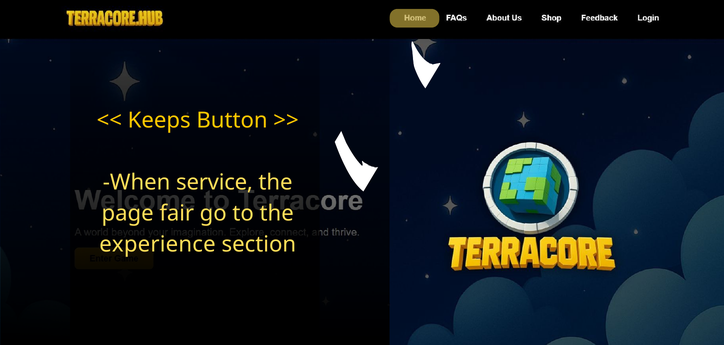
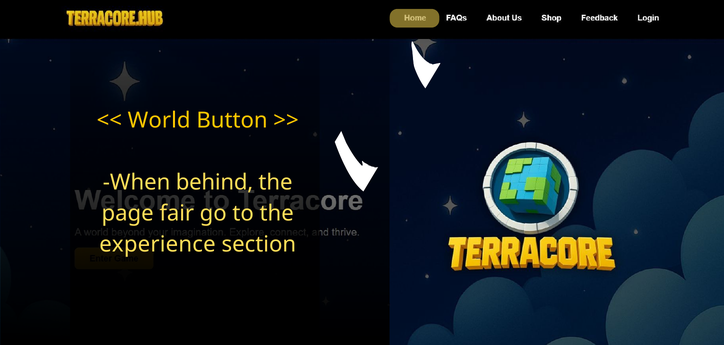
Keeps: Keeps -> World
service: service -> behind
